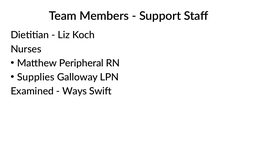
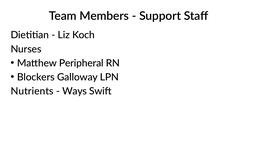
Supplies: Supplies -> Blockers
Examined: Examined -> Nutrients
